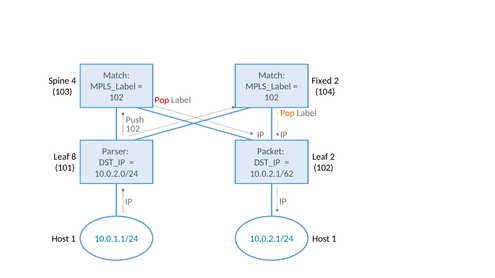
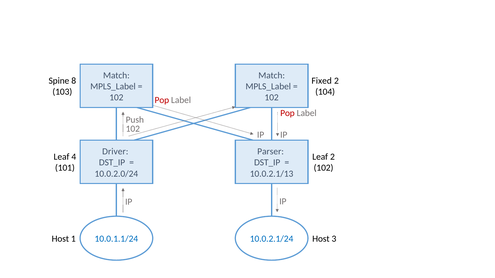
4: 4 -> 8
Pop at (287, 113) colour: orange -> red
Parser: Parser -> Driver
Packet: Packet -> Parser
8: 8 -> 4
10.0.2.1/62: 10.0.2.1/62 -> 10.0.2.1/13
1 Host 1: 1 -> 3
